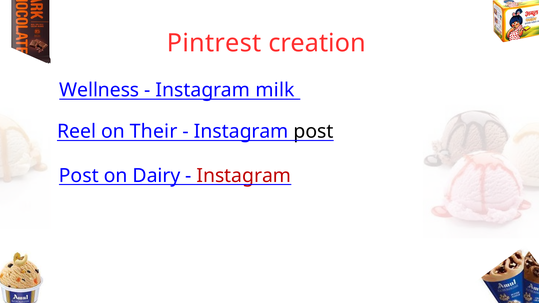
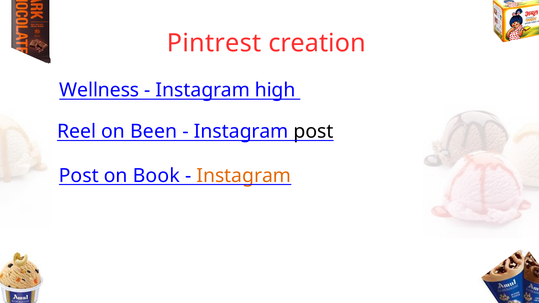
milk: milk -> high
Their: Their -> Been
Dairy: Dairy -> Book
Instagram at (244, 176) colour: red -> orange
